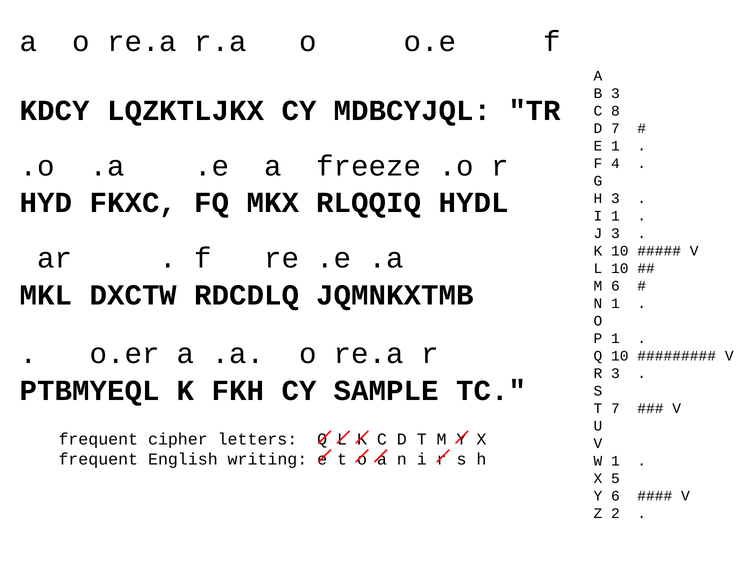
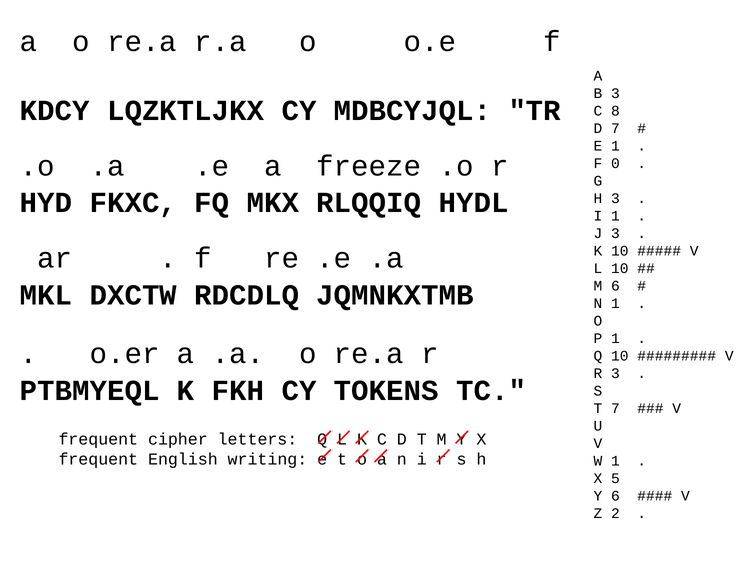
4: 4 -> 0
SAMPLE: SAMPLE -> TOKENS
